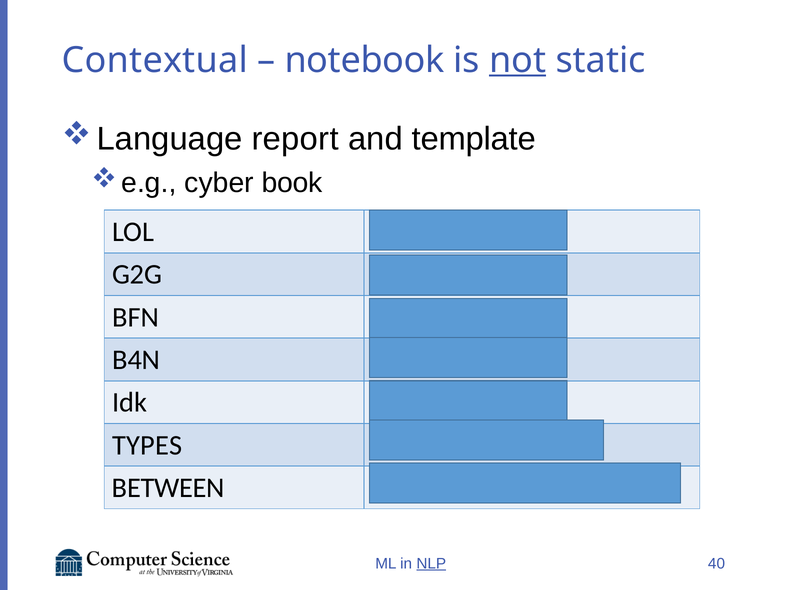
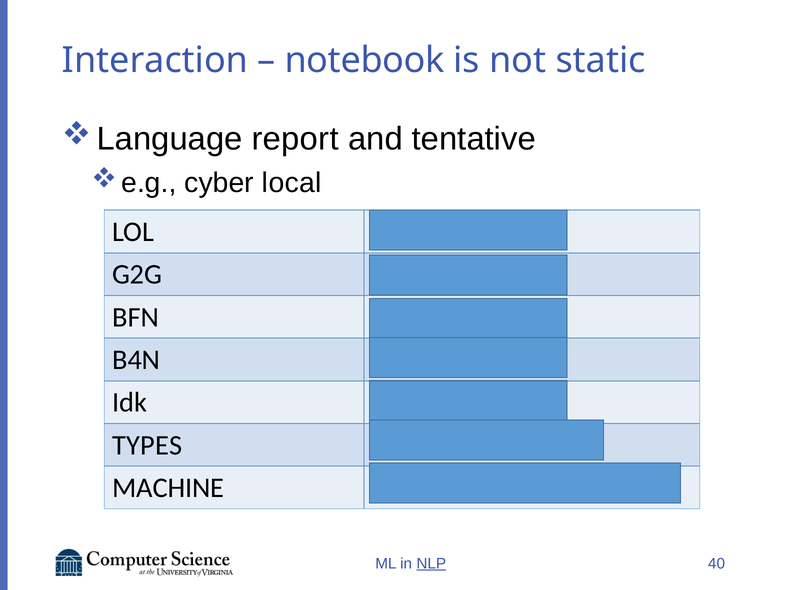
Contextual: Contextual -> Interaction
not underline: present -> none
template: template -> tentative
book: book -> local
BETWEEN: BETWEEN -> MACHINE
